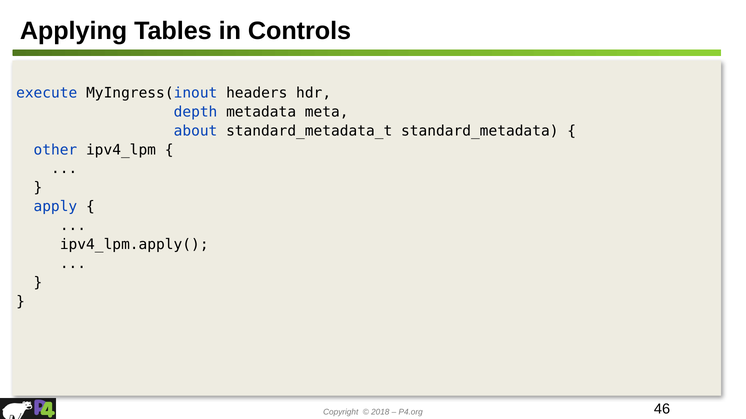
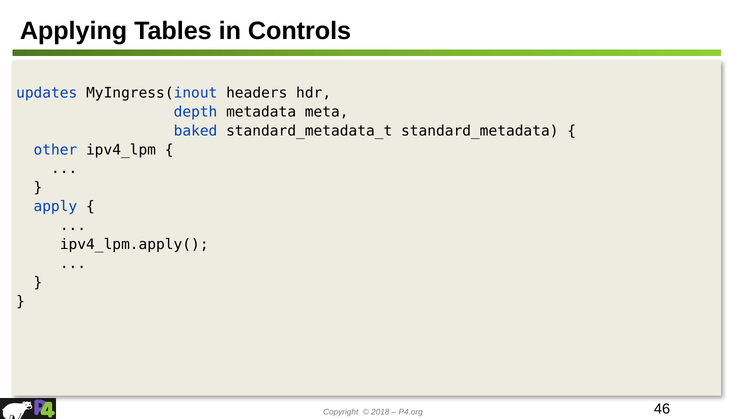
execute: execute -> updates
about: about -> baked
